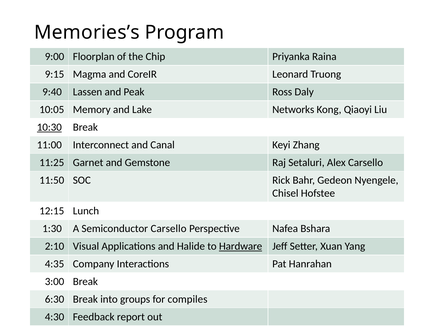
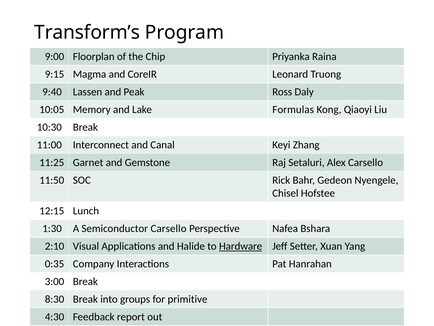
Memories’s: Memories’s -> Transform’s
Networks: Networks -> Formulas
10:30 underline: present -> none
4:35: 4:35 -> 0:35
6:30: 6:30 -> 8:30
compiles: compiles -> primitive
